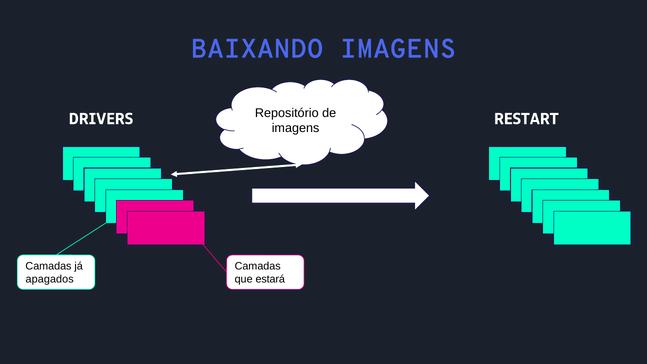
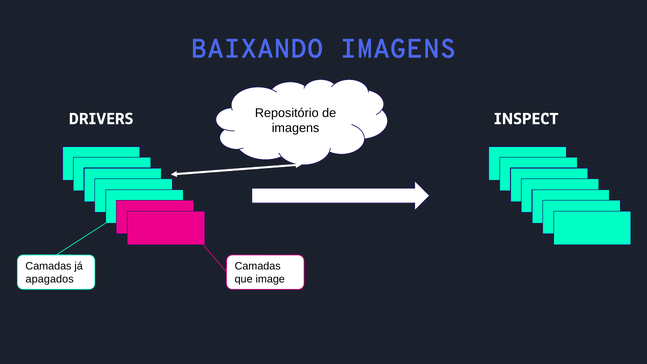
RESTART: RESTART -> INSPECT
estará: estará -> image
